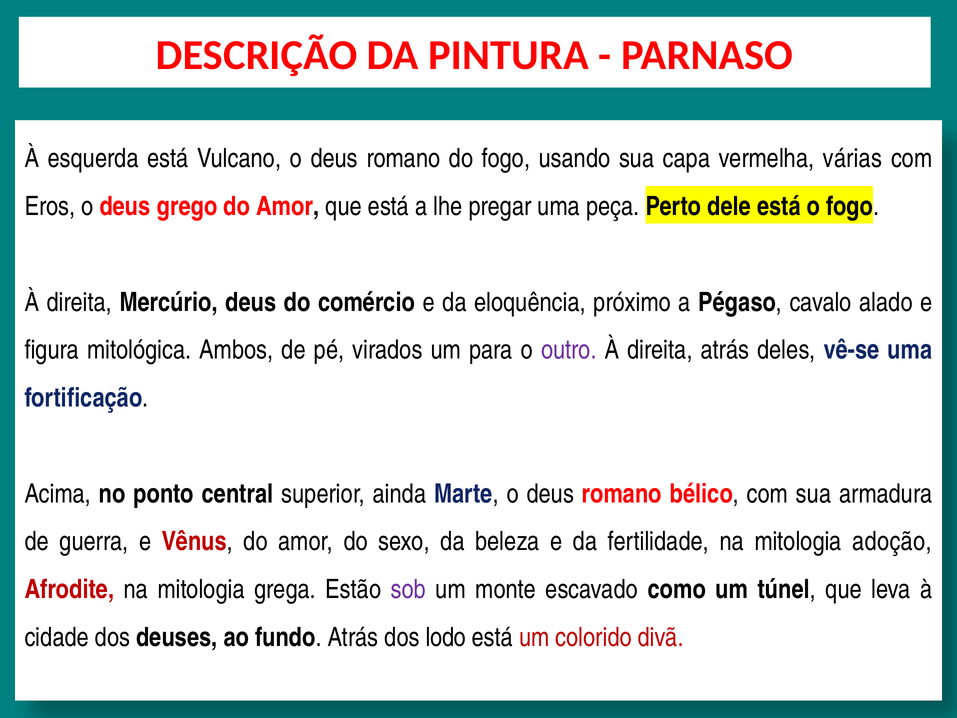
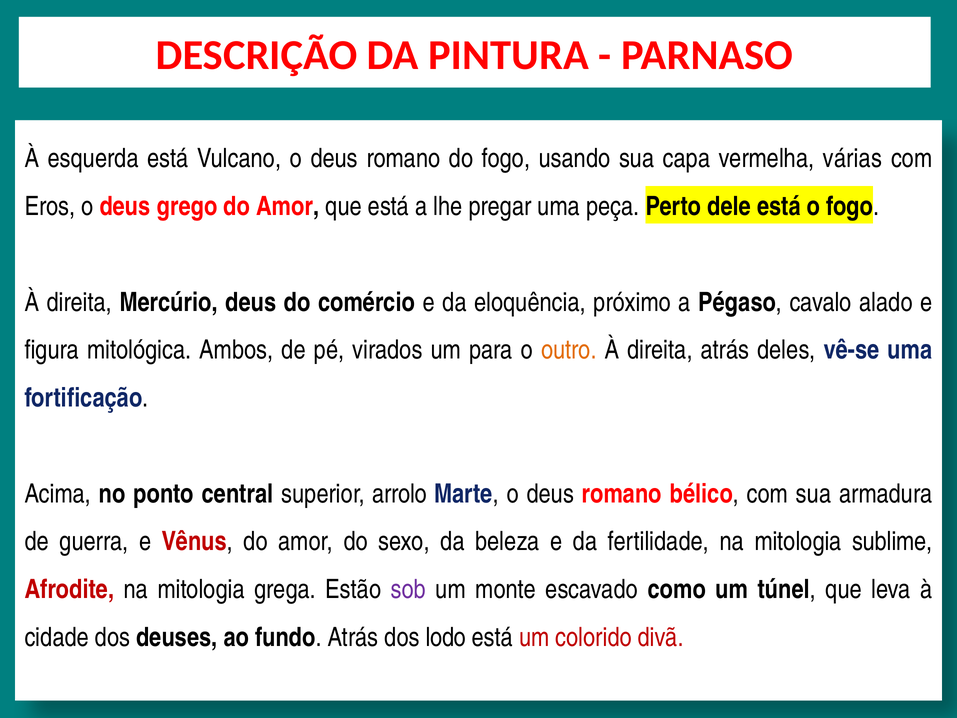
outro colour: purple -> orange
ainda: ainda -> arrolo
adoção: adoção -> sublime
